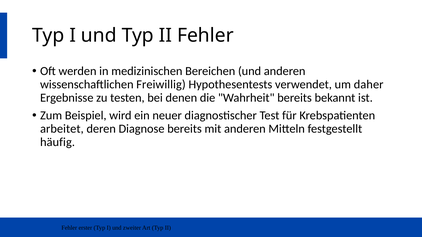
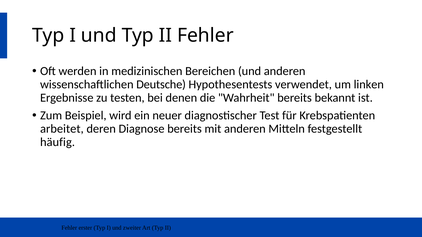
Freiwillig: Freiwillig -> Deutsche
daher: daher -> linken
